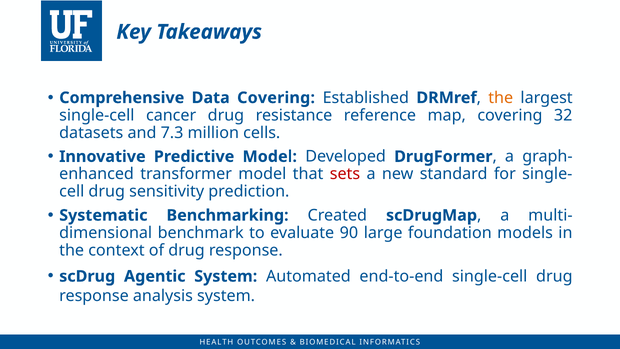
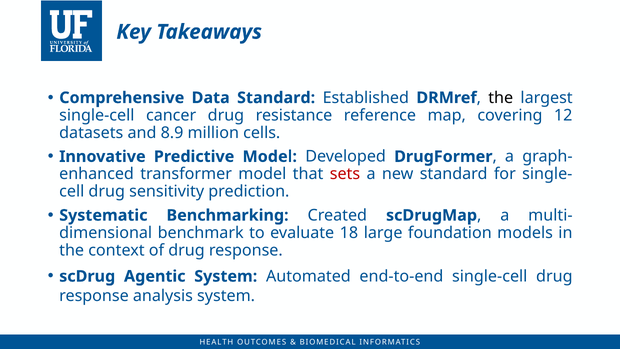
Data Covering: Covering -> Standard
the at (501, 98) colour: orange -> black
32: 32 -> 12
7.3: 7.3 -> 8.9
90: 90 -> 18
